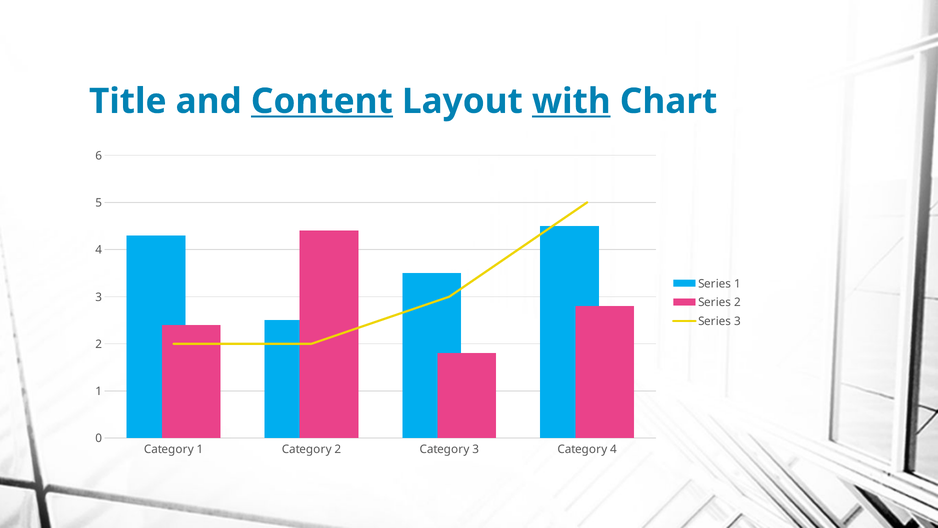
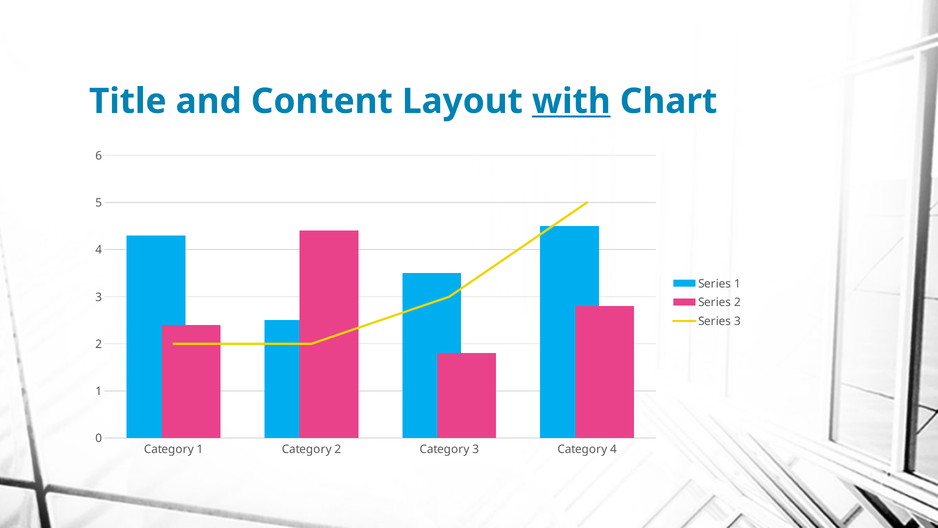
Content underline: present -> none
